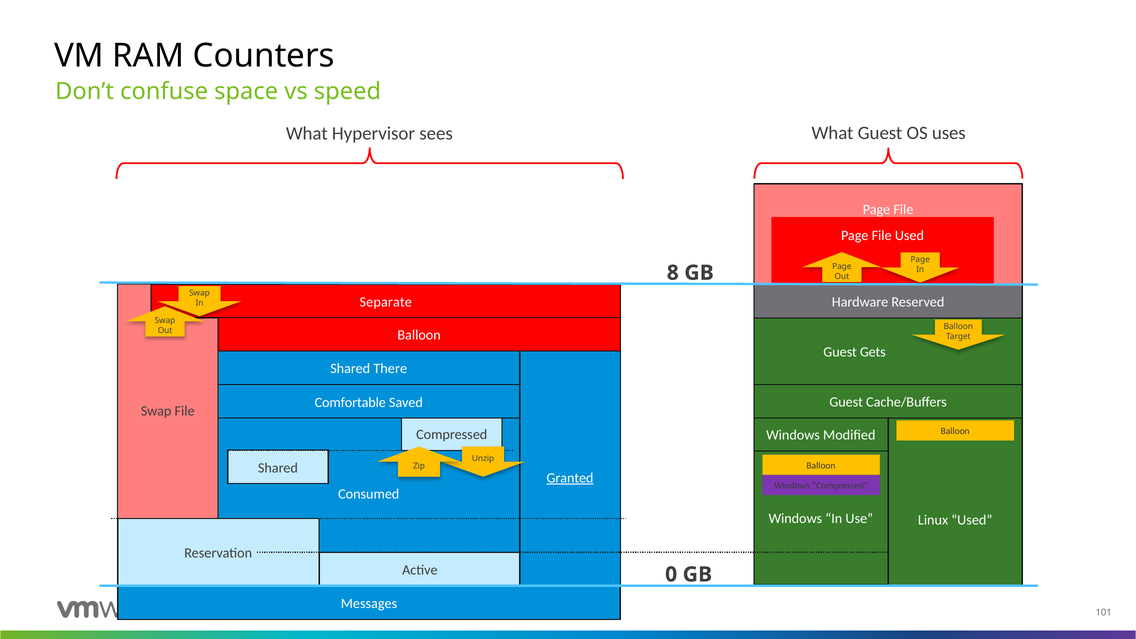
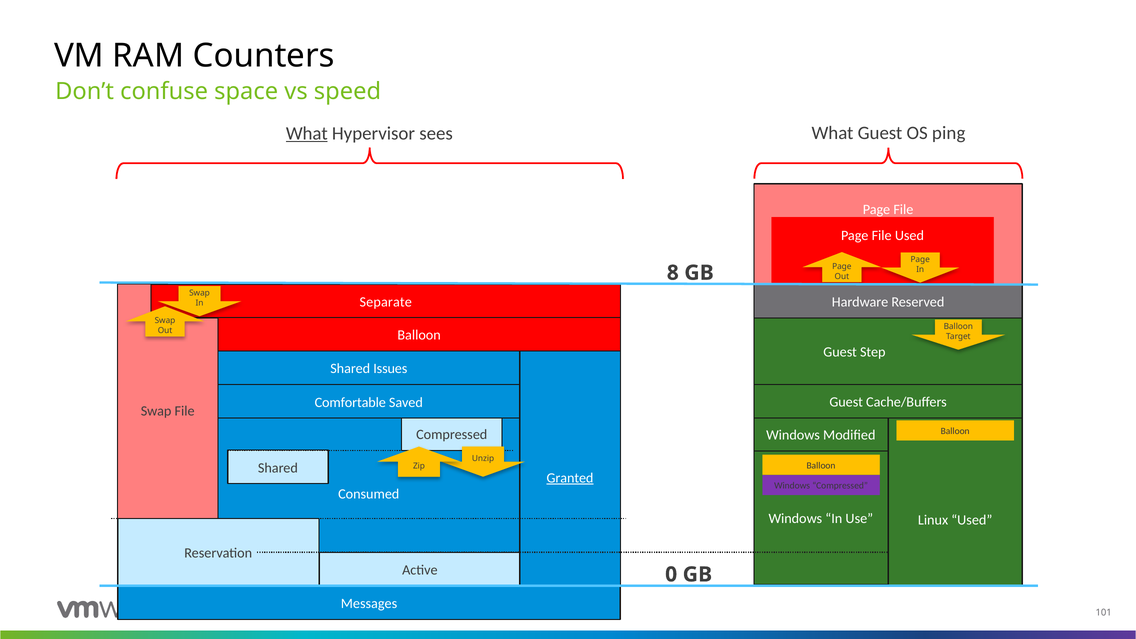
uses: uses -> ping
What at (307, 133) underline: none -> present
Gets: Gets -> Step
There: There -> Issues
